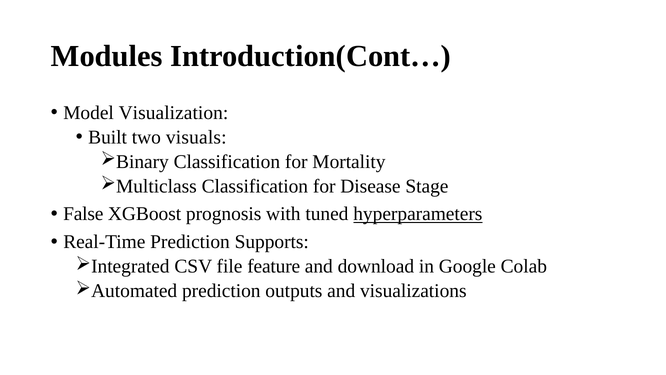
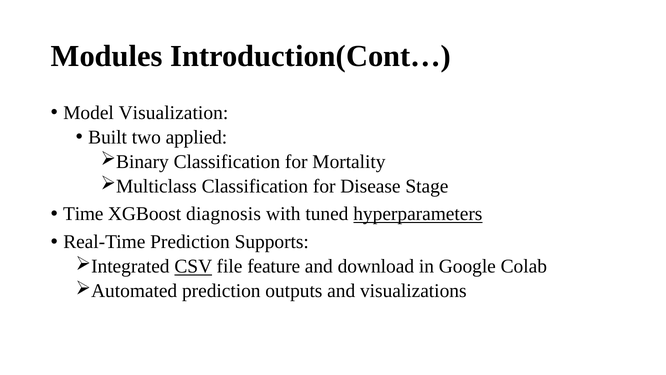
visuals: visuals -> applied
False: False -> Time
prognosis: prognosis -> diagnosis
CSV underline: none -> present
